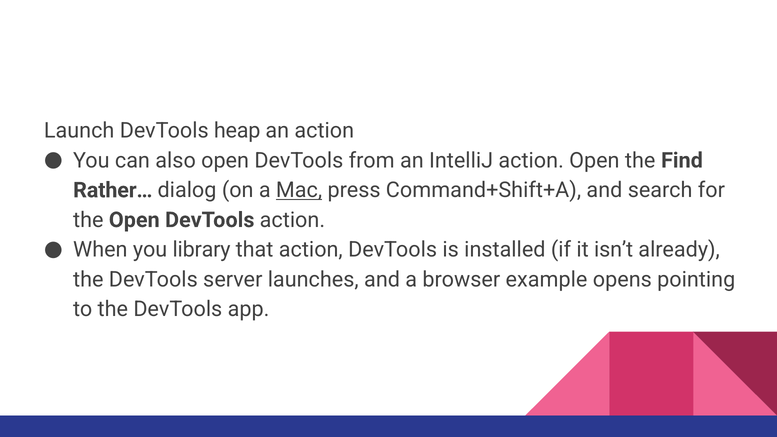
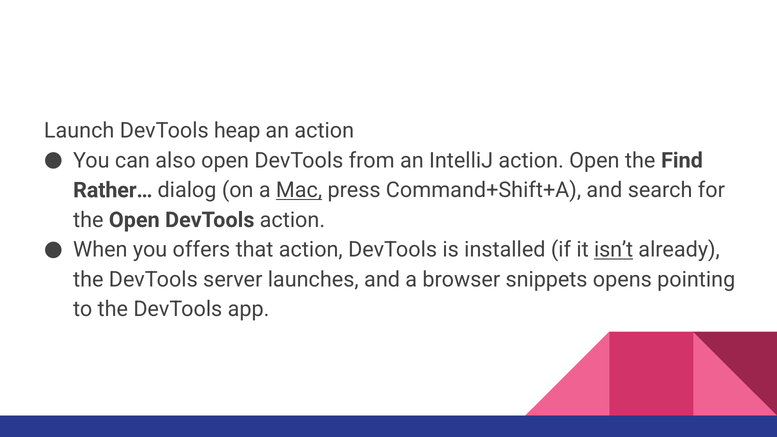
library: library -> offers
isn’t underline: none -> present
example: example -> snippets
